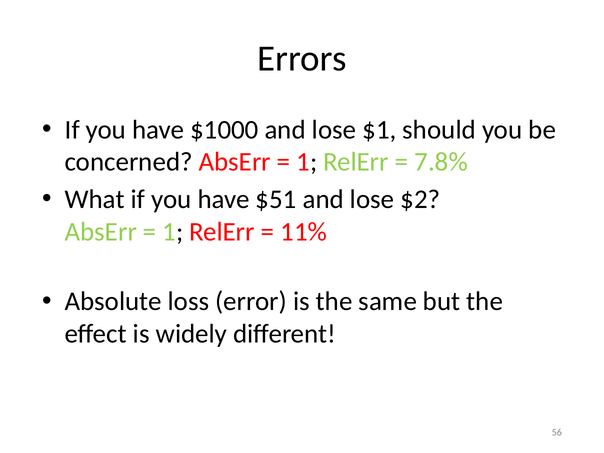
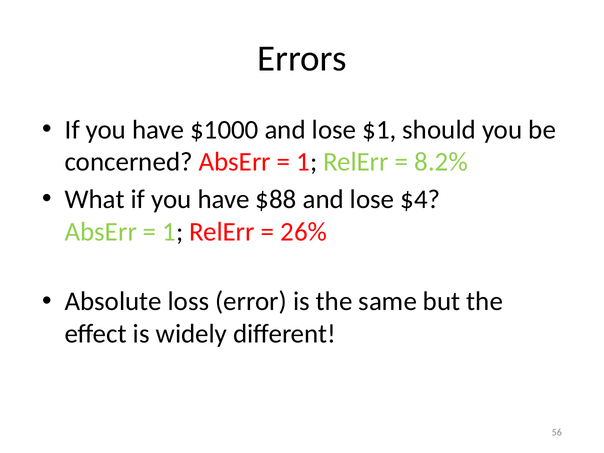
7.8%: 7.8% -> 8.2%
$51: $51 -> $88
$2: $2 -> $4
11%: 11% -> 26%
